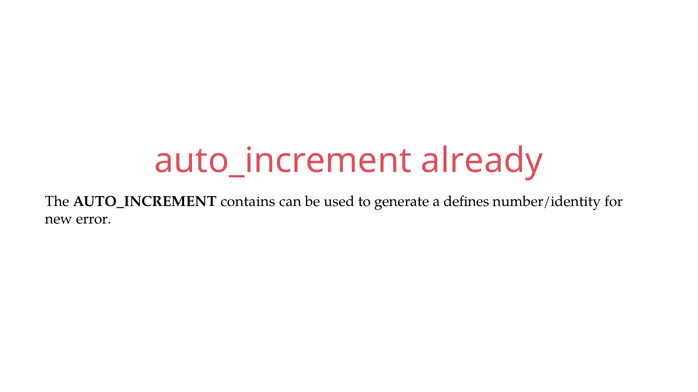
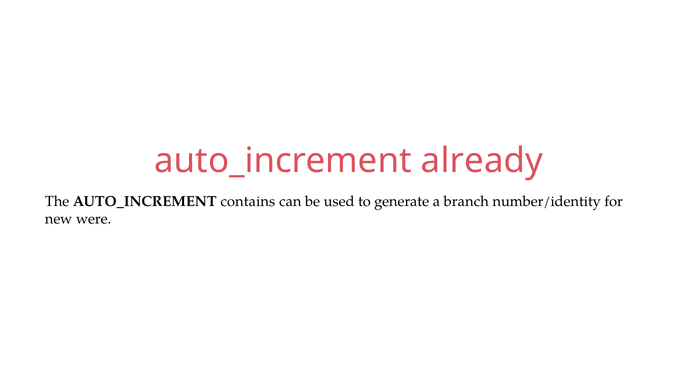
defines: defines -> branch
error: error -> were
